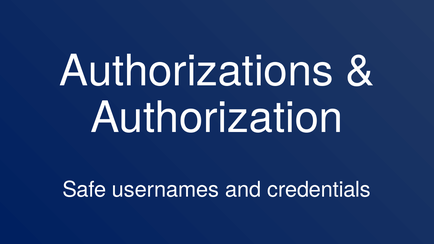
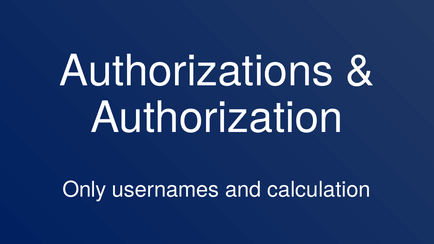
Safe: Safe -> Only
credentials: credentials -> calculation
